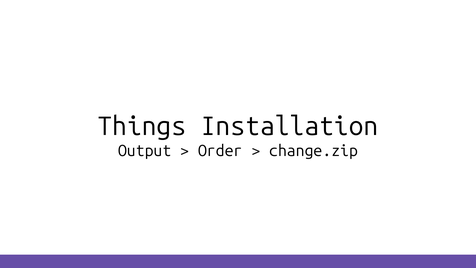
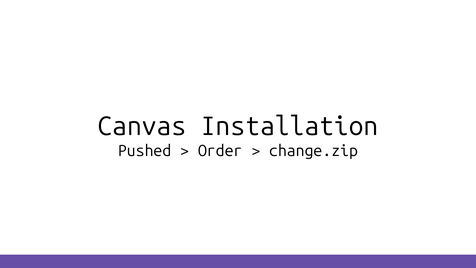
Things: Things -> Canvas
Output: Output -> Pushed
